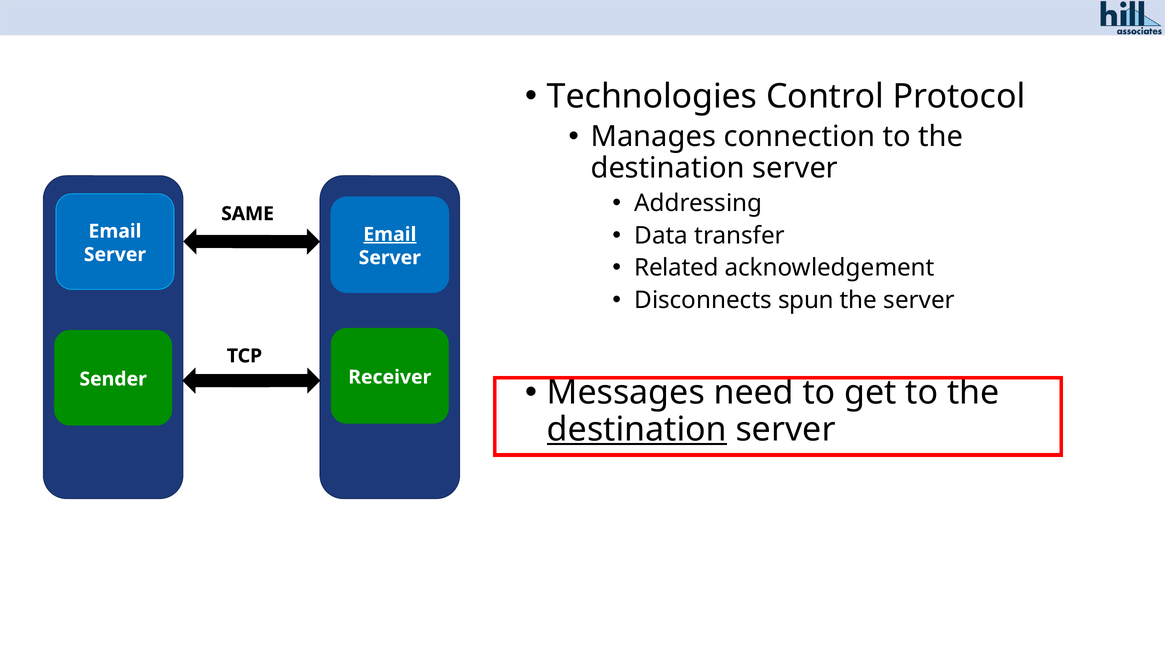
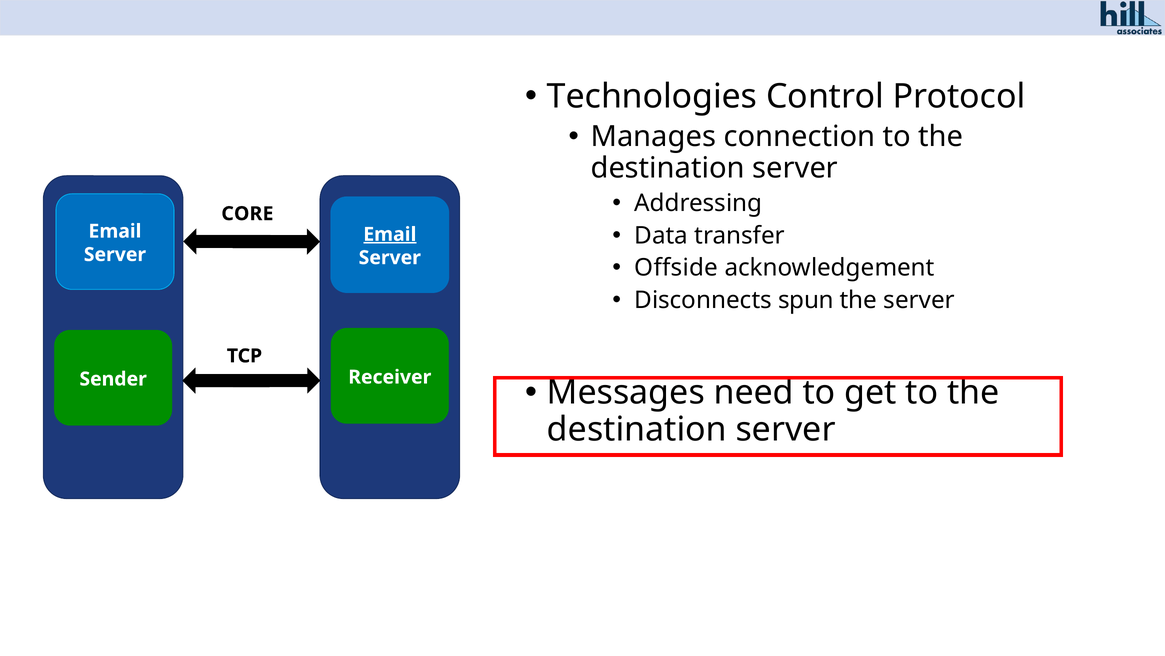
SAME: SAME -> CORE
Related: Related -> Offside
destination at (637, 429) underline: present -> none
